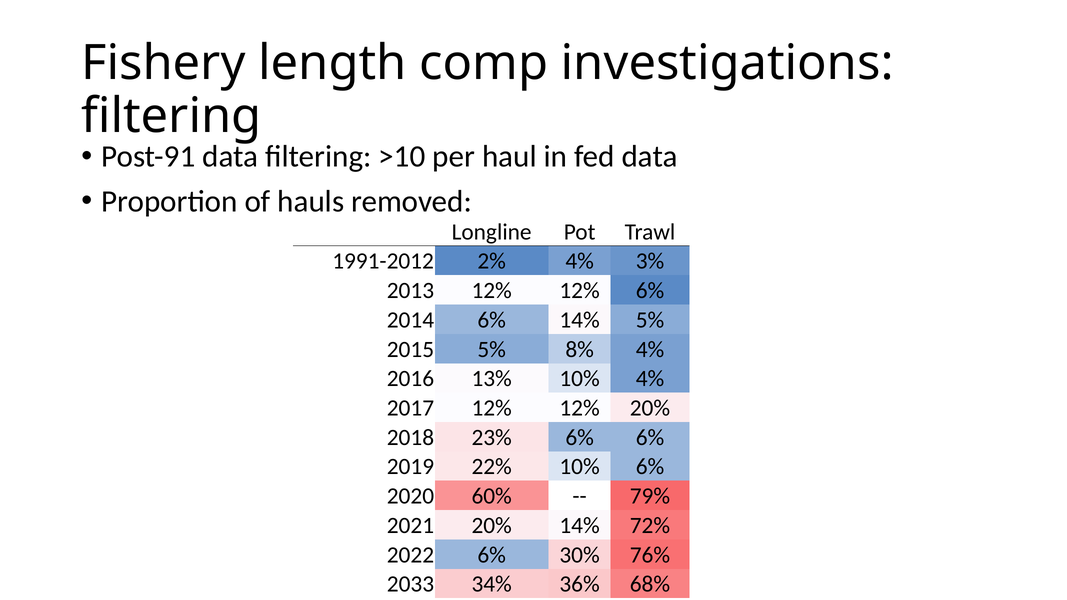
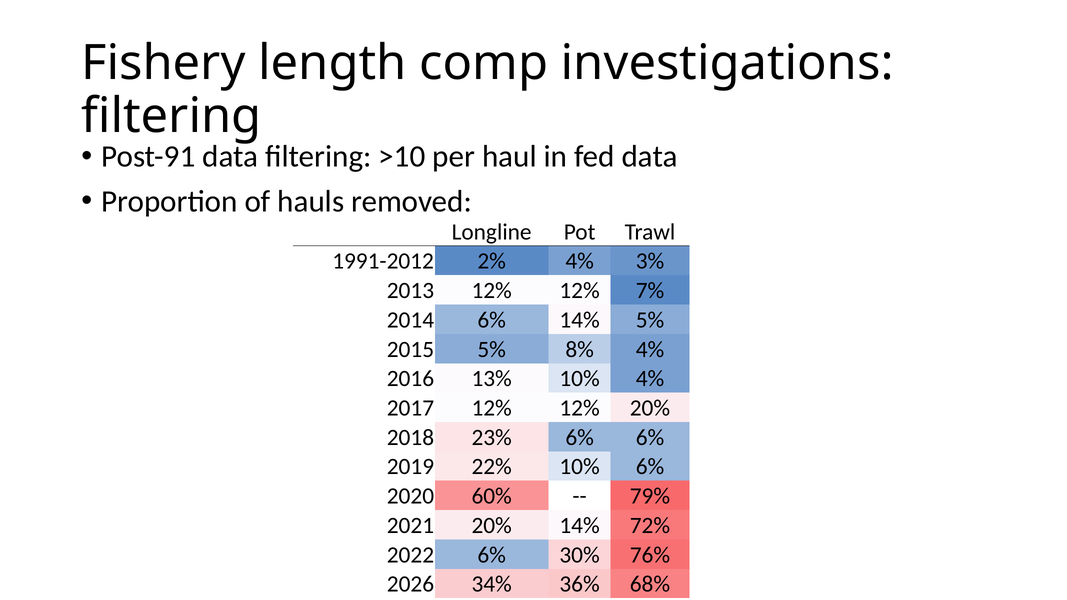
12% 6%: 6% -> 7%
2033: 2033 -> 2026
